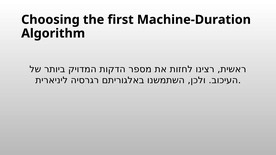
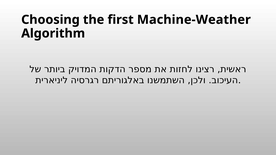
Machine-Duration: Machine-Duration -> Machine-Weather
